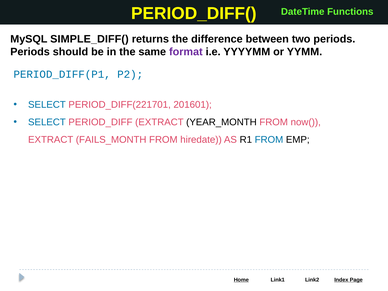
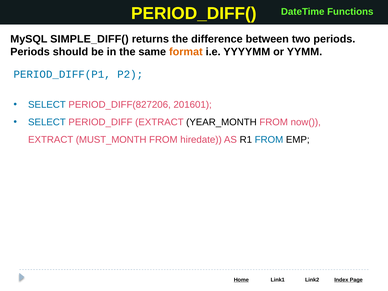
format colour: purple -> orange
PERIOD_DIFF(221701: PERIOD_DIFF(221701 -> PERIOD_DIFF(827206
FAILS_MONTH: FAILS_MONTH -> MUST_MONTH
